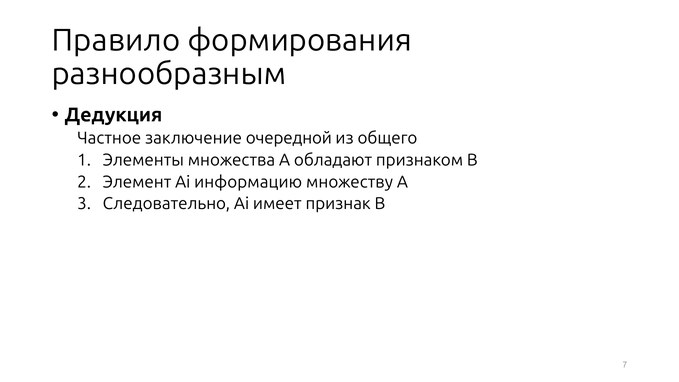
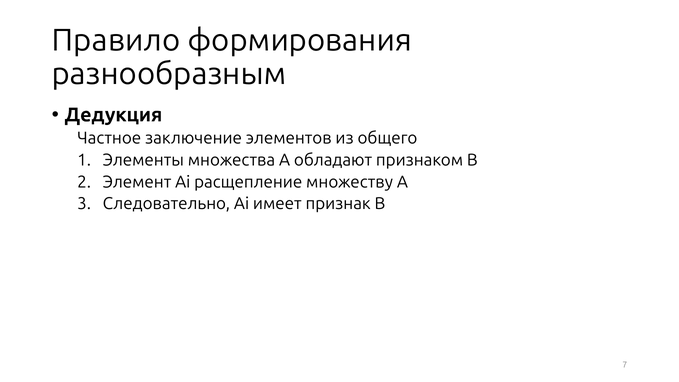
очередной: очередной -> элементов
информацию: информацию -> расщепление
